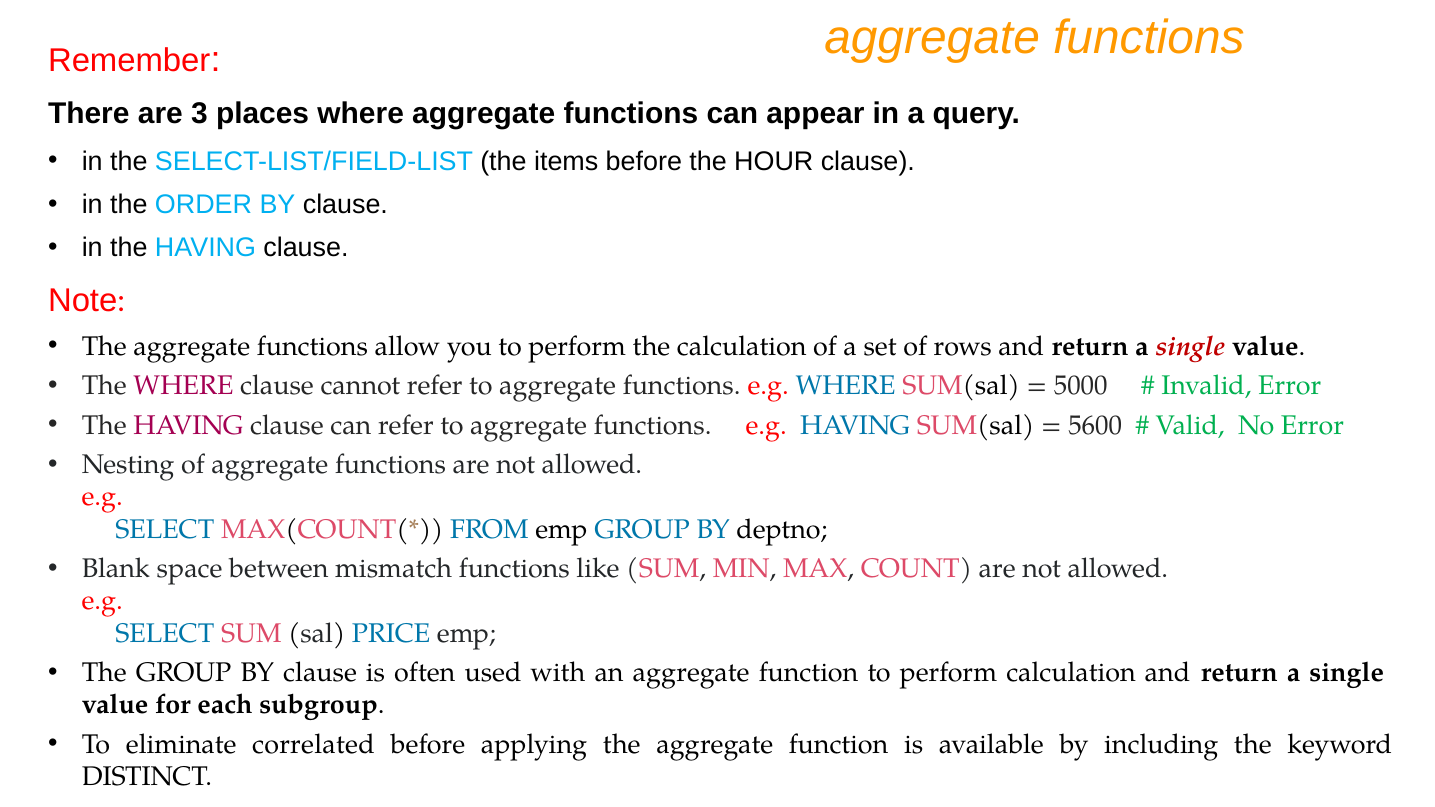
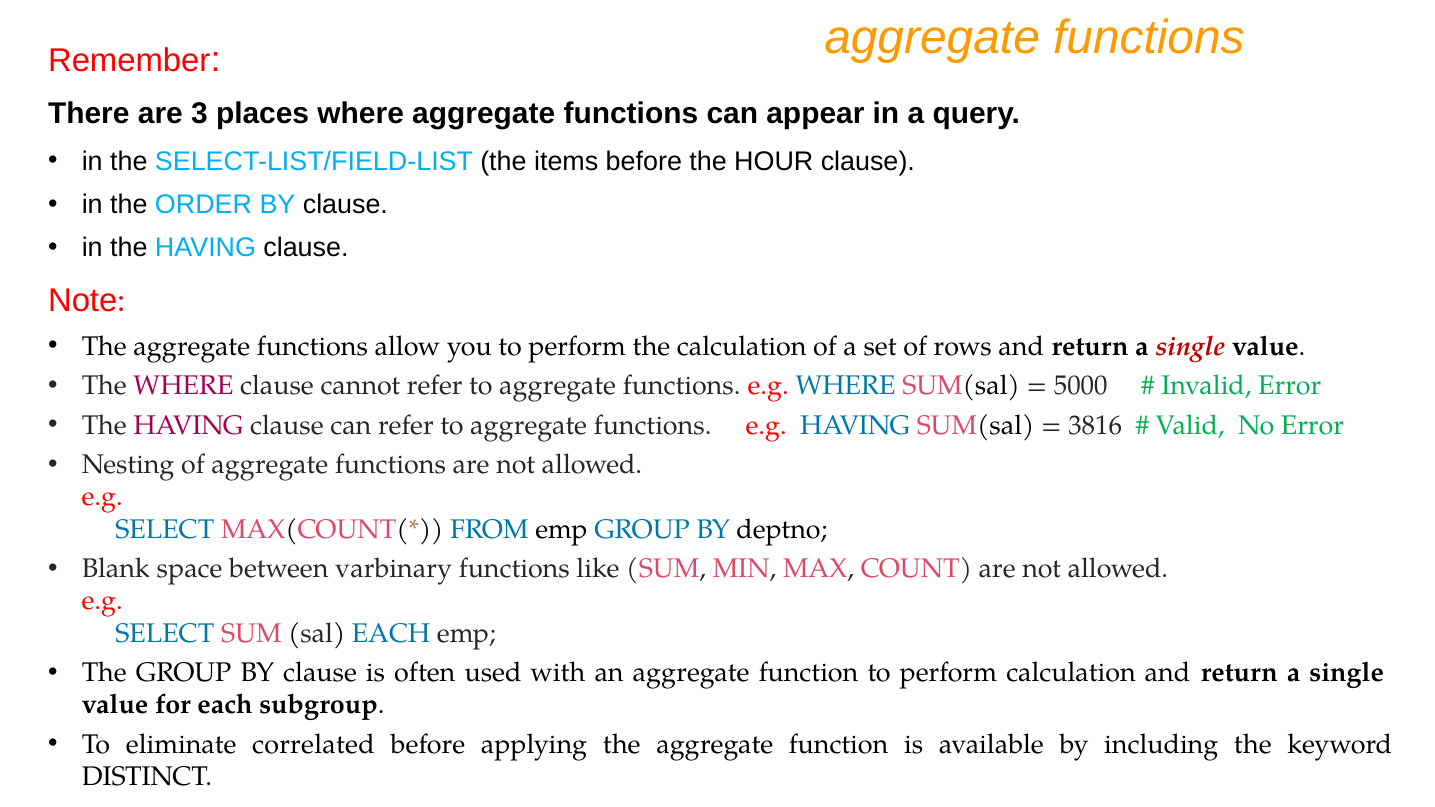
5600: 5600 -> 3816
mismatch: mismatch -> varbinary
sal PRICE: PRICE -> EACH
